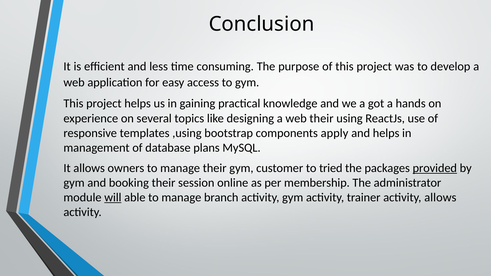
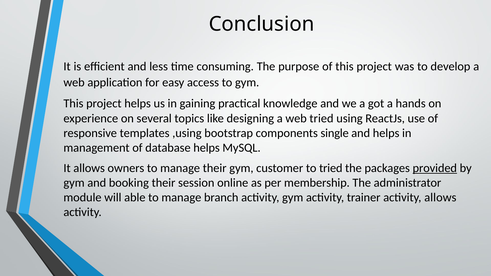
web their: their -> tried
apply: apply -> single
database plans: plans -> helps
will underline: present -> none
